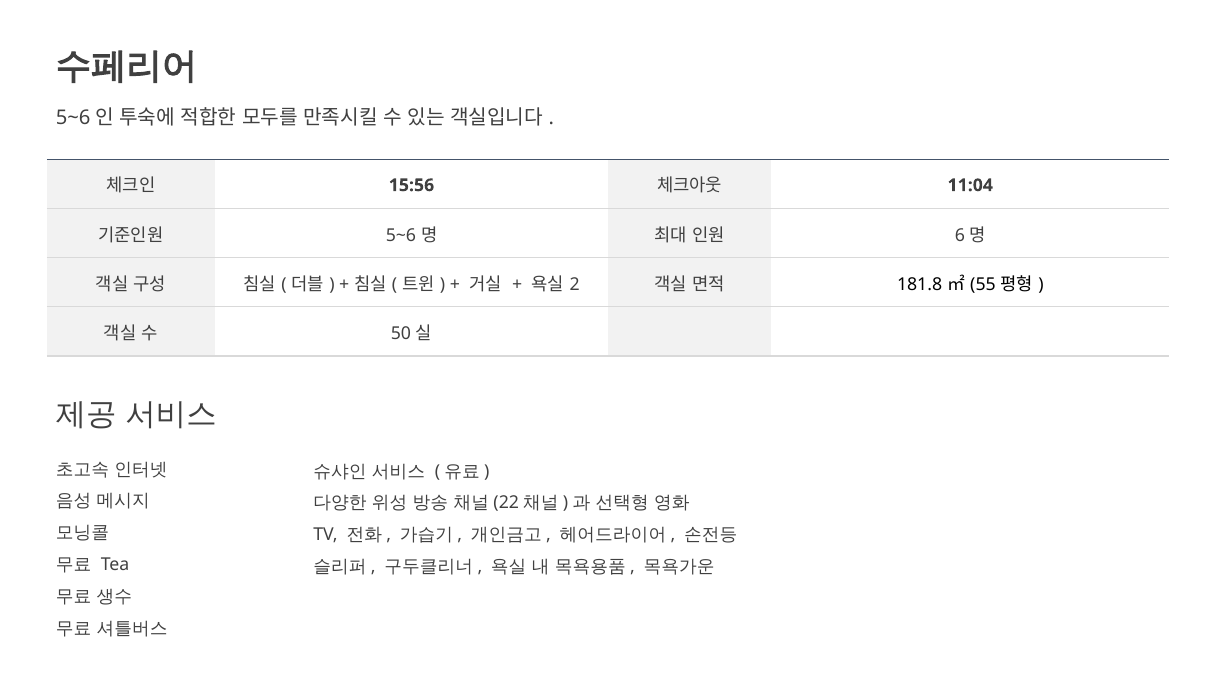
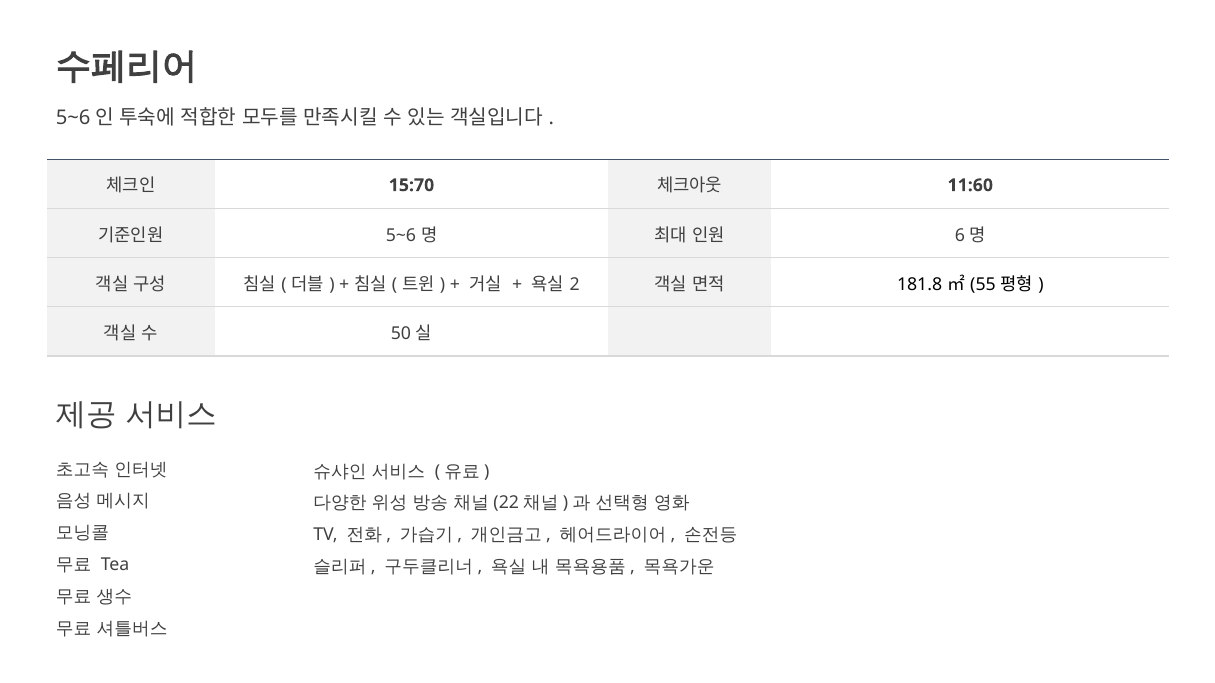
15:56: 15:56 -> 15:70
11:04: 11:04 -> 11:60
